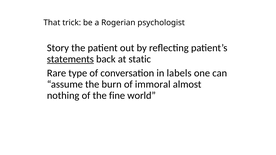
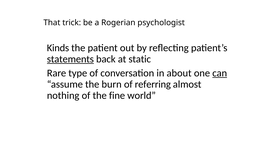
Story: Story -> Kinds
labels: labels -> about
can underline: none -> present
immoral: immoral -> referring
